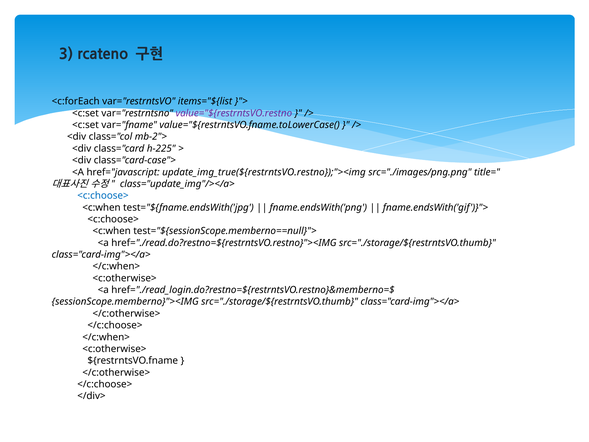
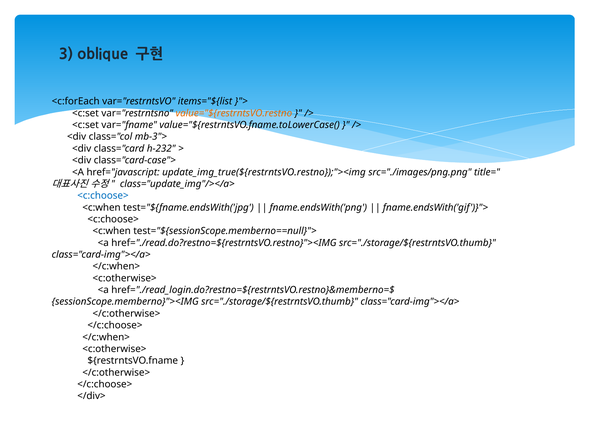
rcateno: rcateno -> oblique
value="${restrntsVO.restno colour: purple -> orange
mb-2">: mb-2"> -> mb-3">
h-225: h-225 -> h-232
